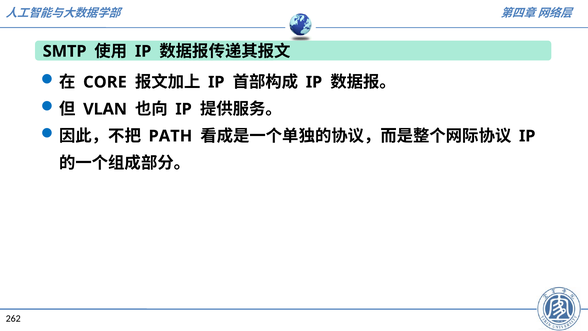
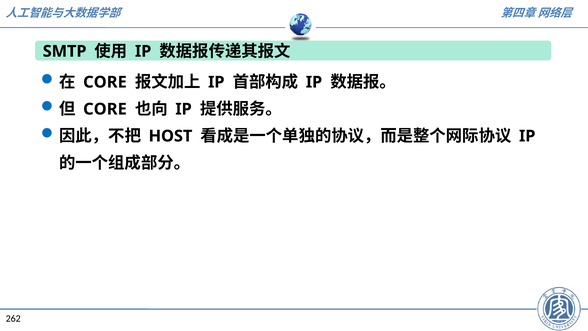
VLAN at (105, 109): VLAN -> CORE
PATH: PATH -> HOST
